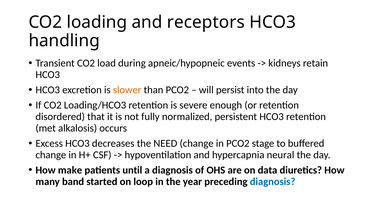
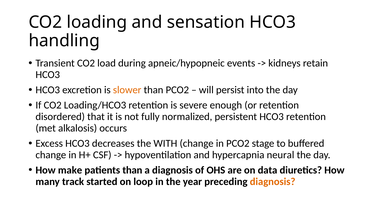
receptors: receptors -> sensation
NEED: NEED -> WITH
patients until: until -> than
band: band -> track
diagnosis at (273, 181) colour: blue -> orange
